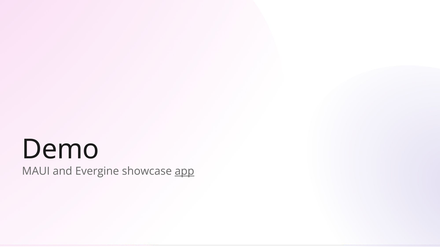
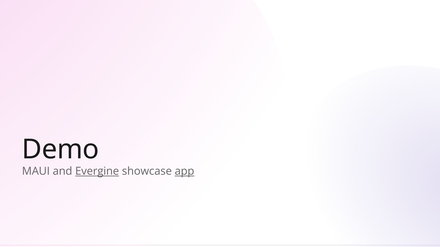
Evergine underline: none -> present
